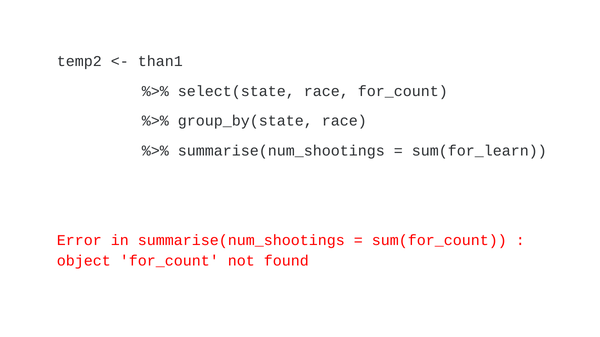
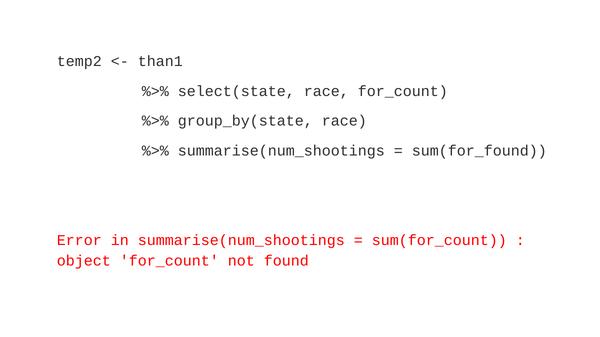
sum(for_learn: sum(for_learn -> sum(for_found
